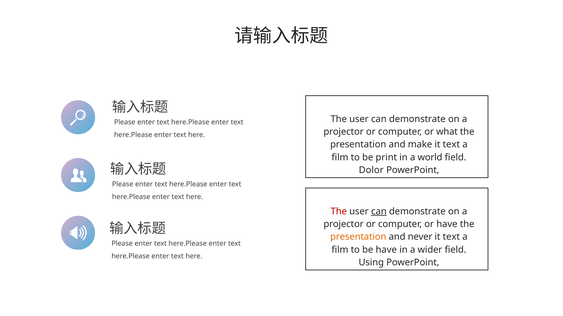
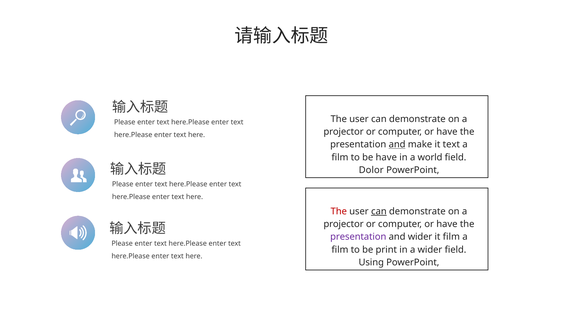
what at (447, 132): what -> have
and at (397, 145) underline: none -> present
be print: print -> have
presentation at (358, 237) colour: orange -> purple
and never: never -> wider
text at (451, 237): text -> film
be have: have -> print
